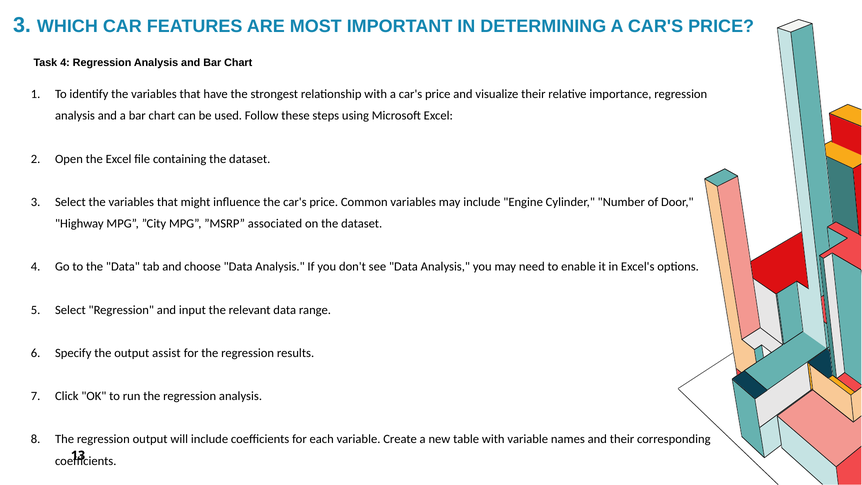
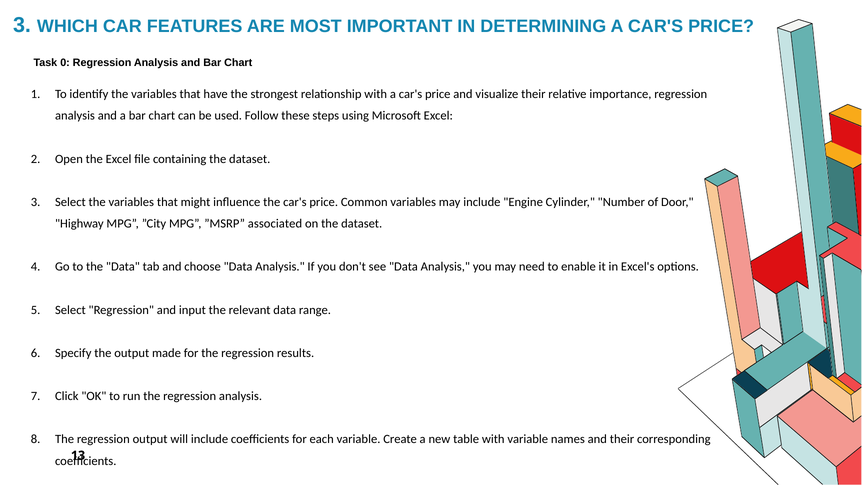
Task 4: 4 -> 0
assist: assist -> made
